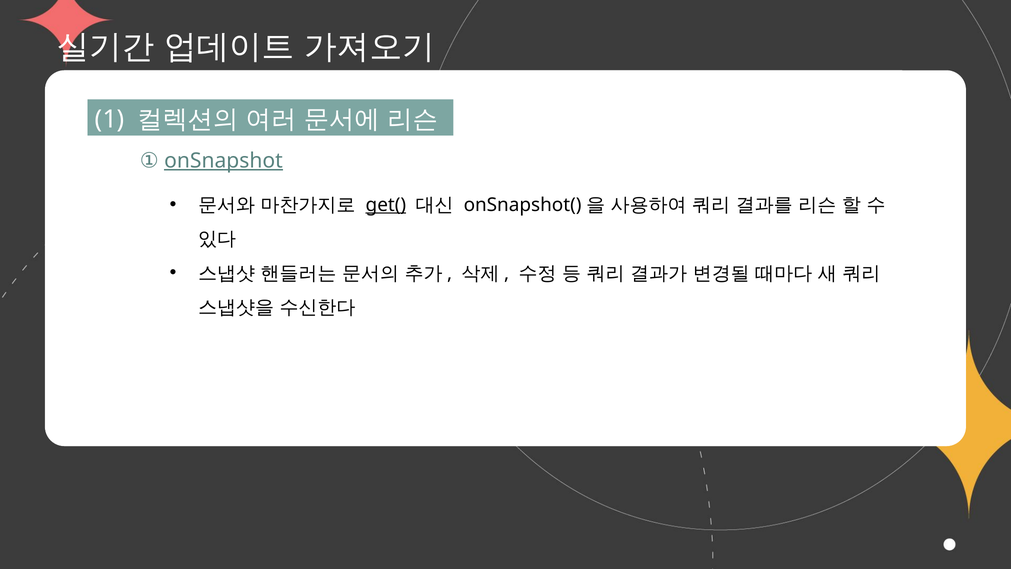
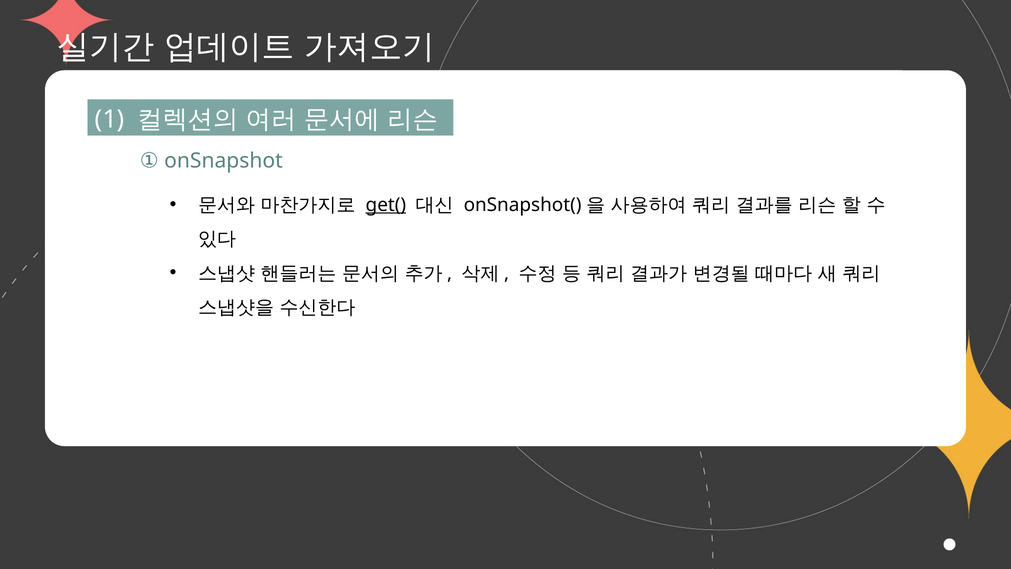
onSnapshot underline: present -> none
